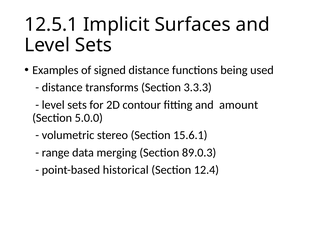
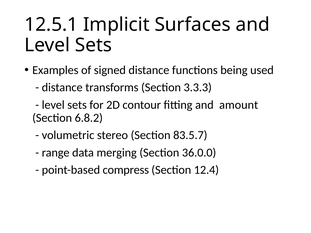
5.0.0: 5.0.0 -> 6.8.2
15.6.1: 15.6.1 -> 83.5.7
89.0.3: 89.0.3 -> 36.0.0
historical: historical -> compress
